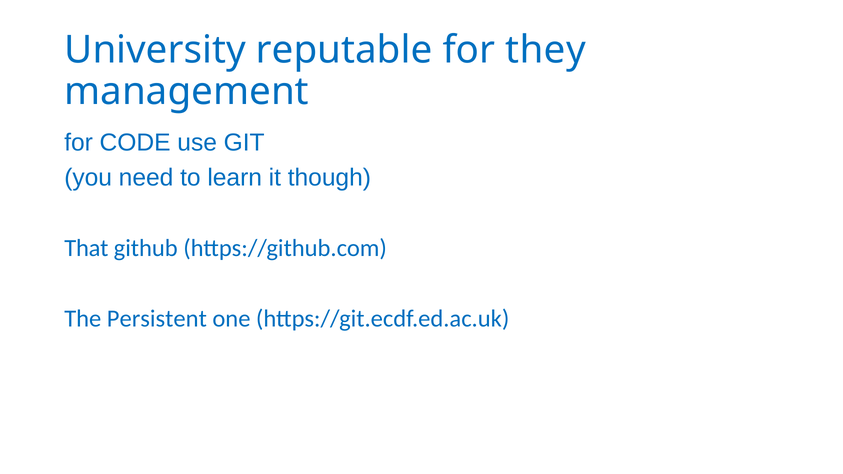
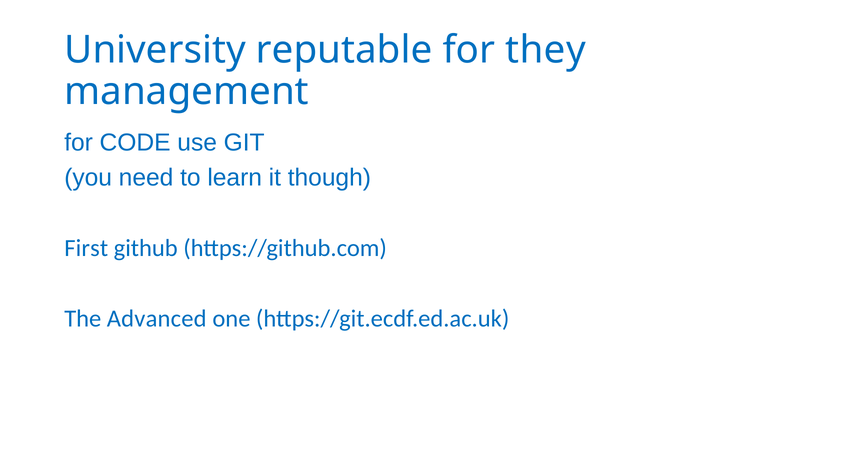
That: That -> First
Persistent: Persistent -> Advanced
